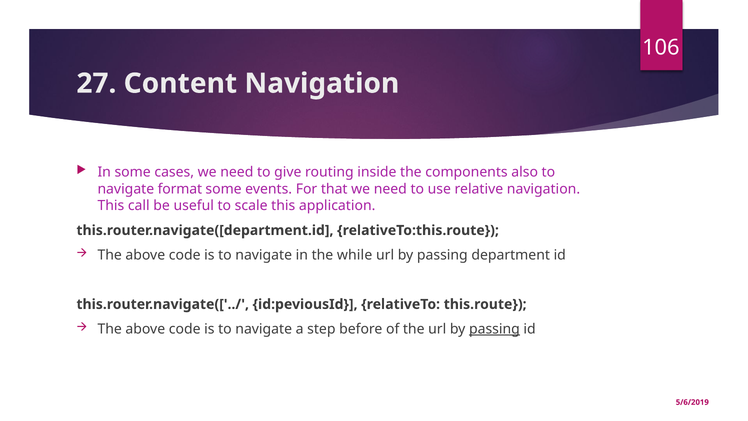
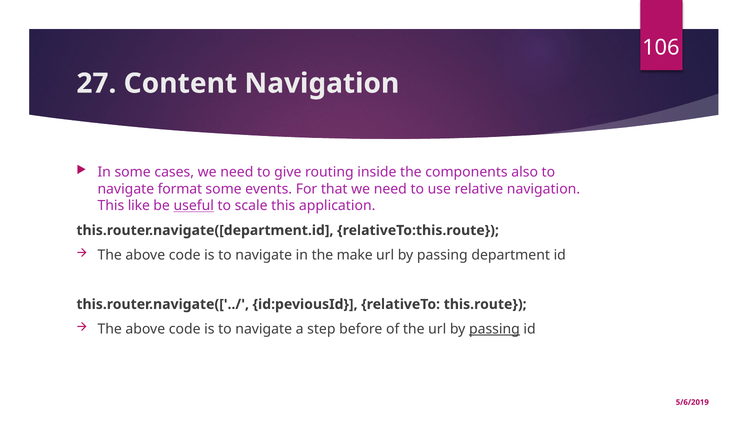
call: call -> like
useful underline: none -> present
while: while -> make
